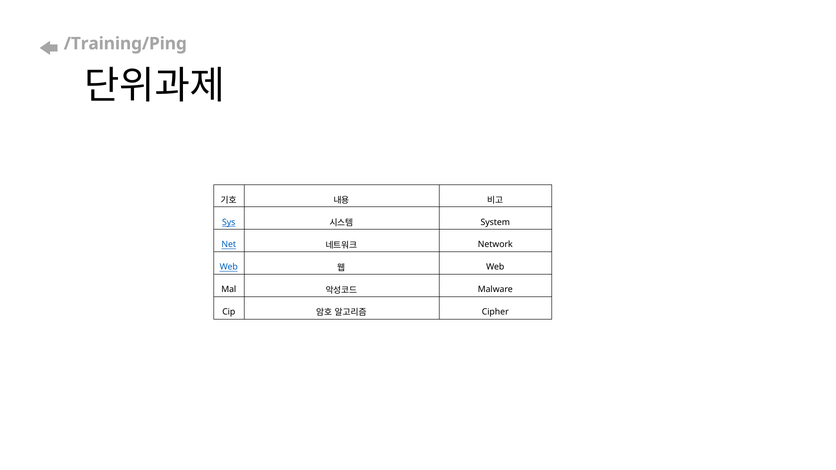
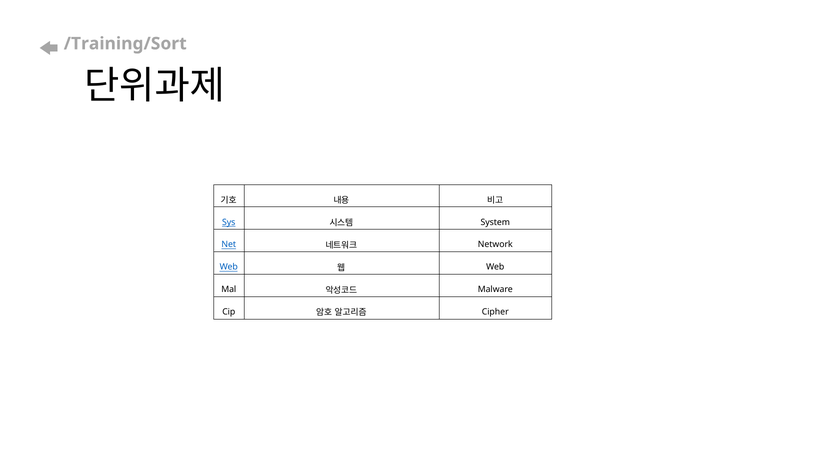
/Training/Ping: /Training/Ping -> /Training/Sort
